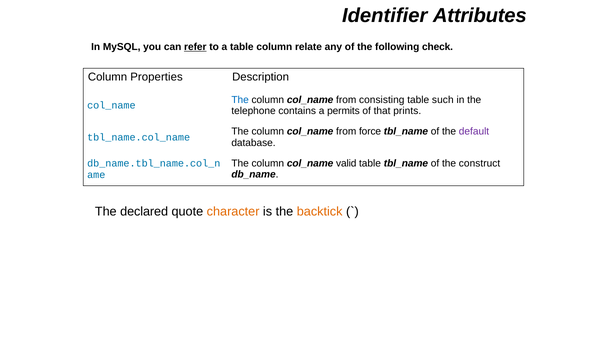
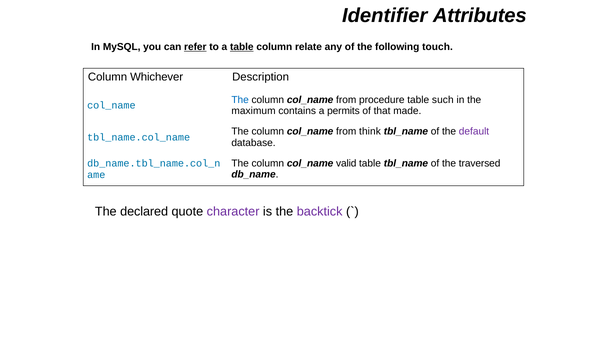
table at (242, 47) underline: none -> present
check: check -> touch
Properties: Properties -> Whichever
consisting: consisting -> procedure
telephone: telephone -> maximum
prints: prints -> made
force: force -> think
construct: construct -> traversed
character colour: orange -> purple
backtick colour: orange -> purple
